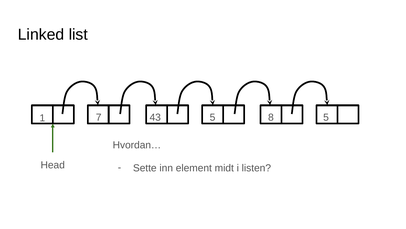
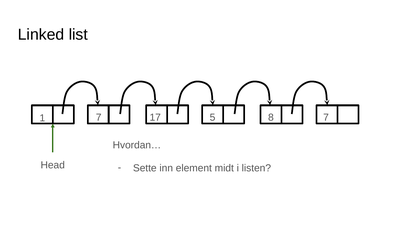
43: 43 -> 17
8 5: 5 -> 7
